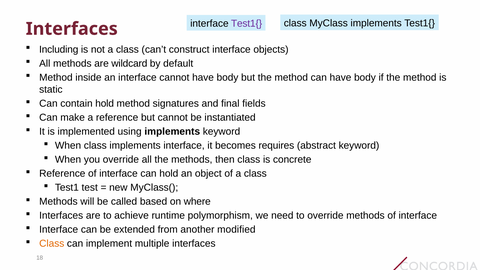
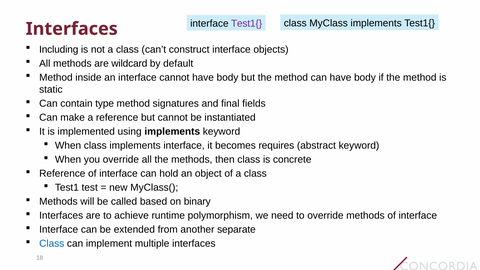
contain hold: hold -> type
where: where -> binary
modified: modified -> separate
Class at (52, 244) colour: orange -> blue
